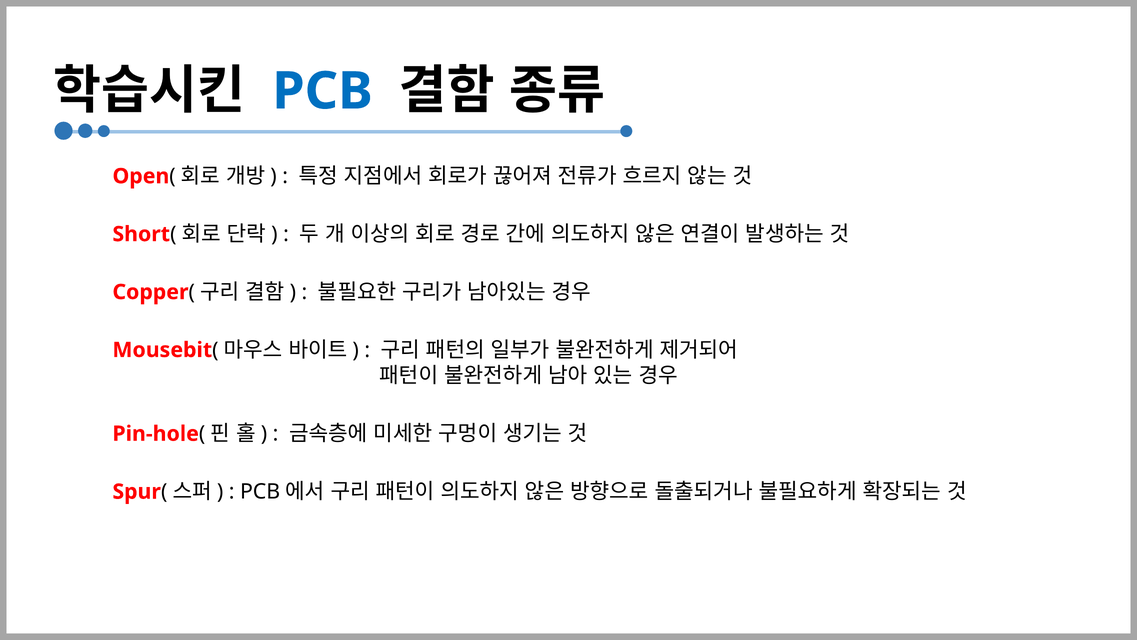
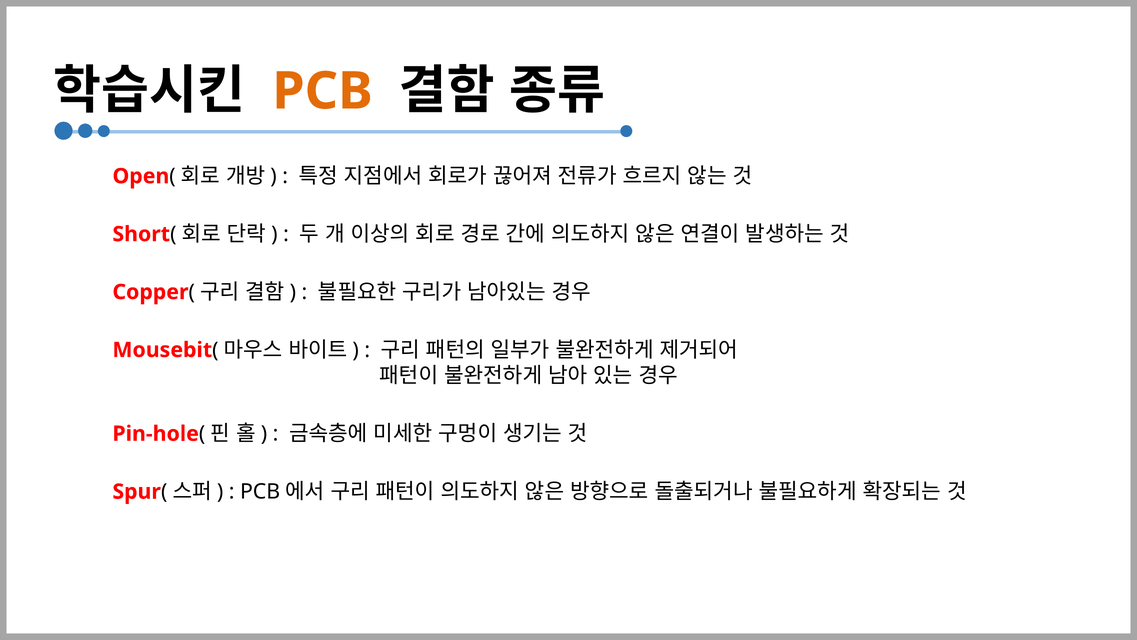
PCB colour: blue -> orange
